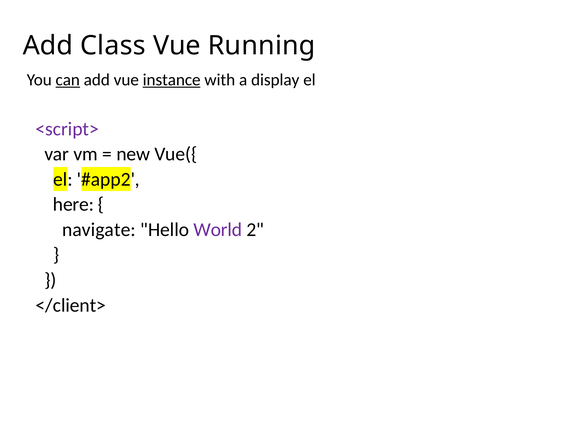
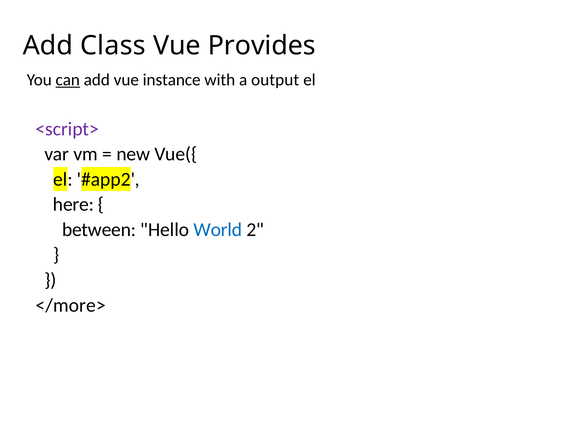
Running: Running -> Provides
instance underline: present -> none
display: display -> output
navigate: navigate -> between
World colour: purple -> blue
</client>: </client> -> </more>
